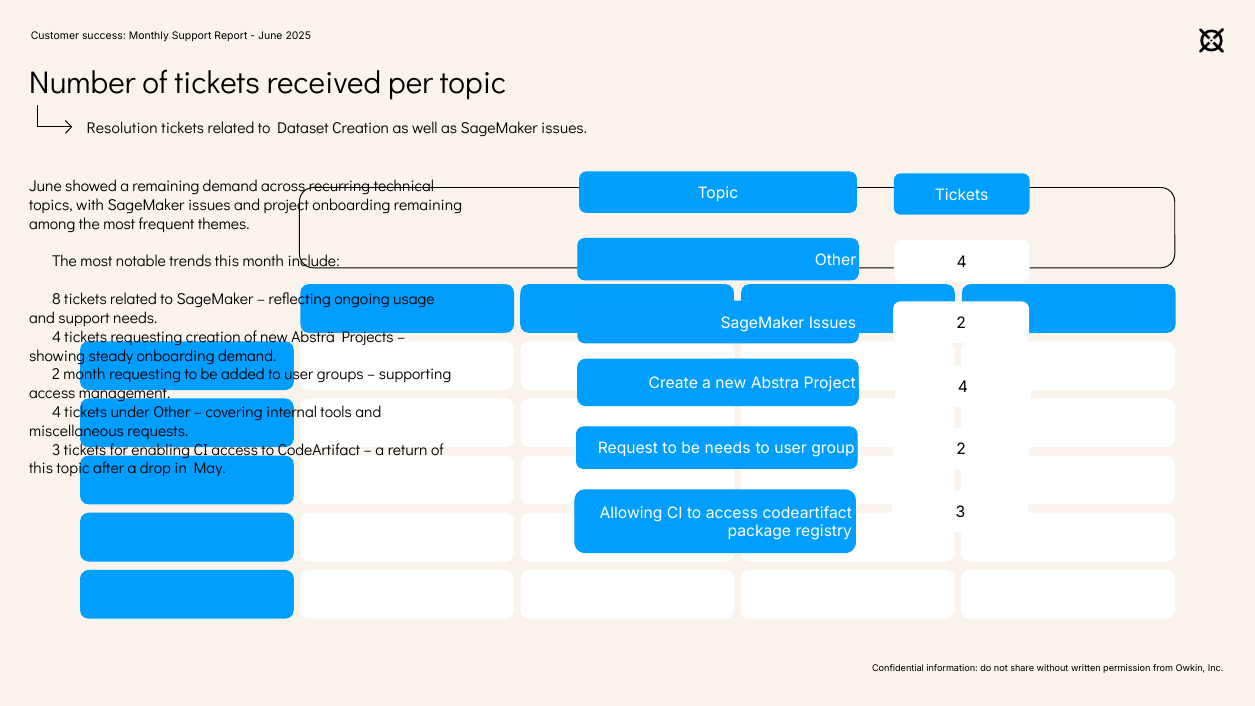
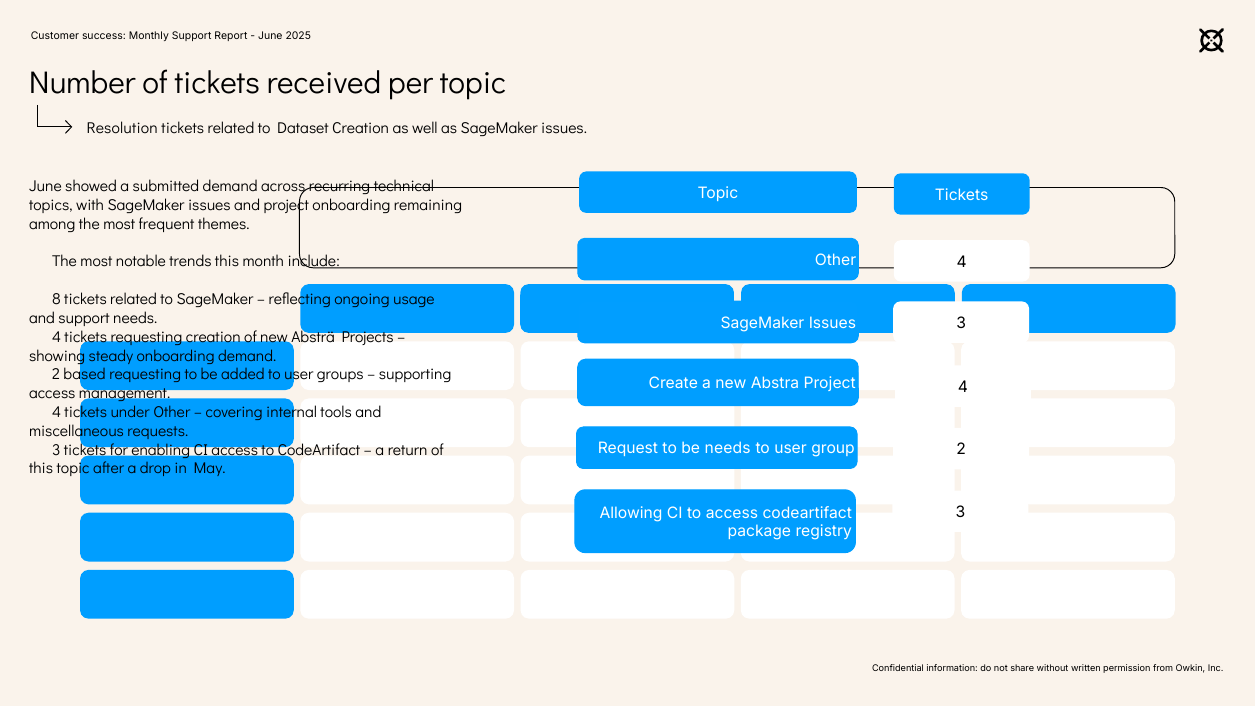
a remaining: remaining -> submitted
Issues 2: 2 -> 3
month at (85, 375): month -> based
